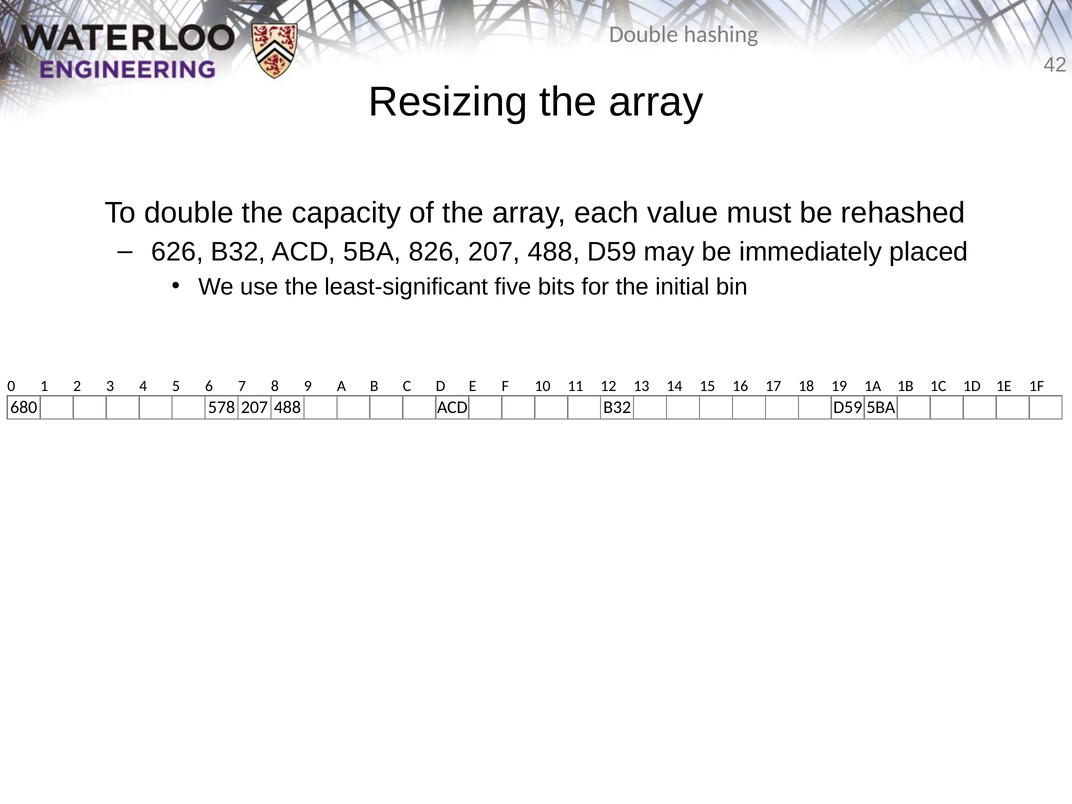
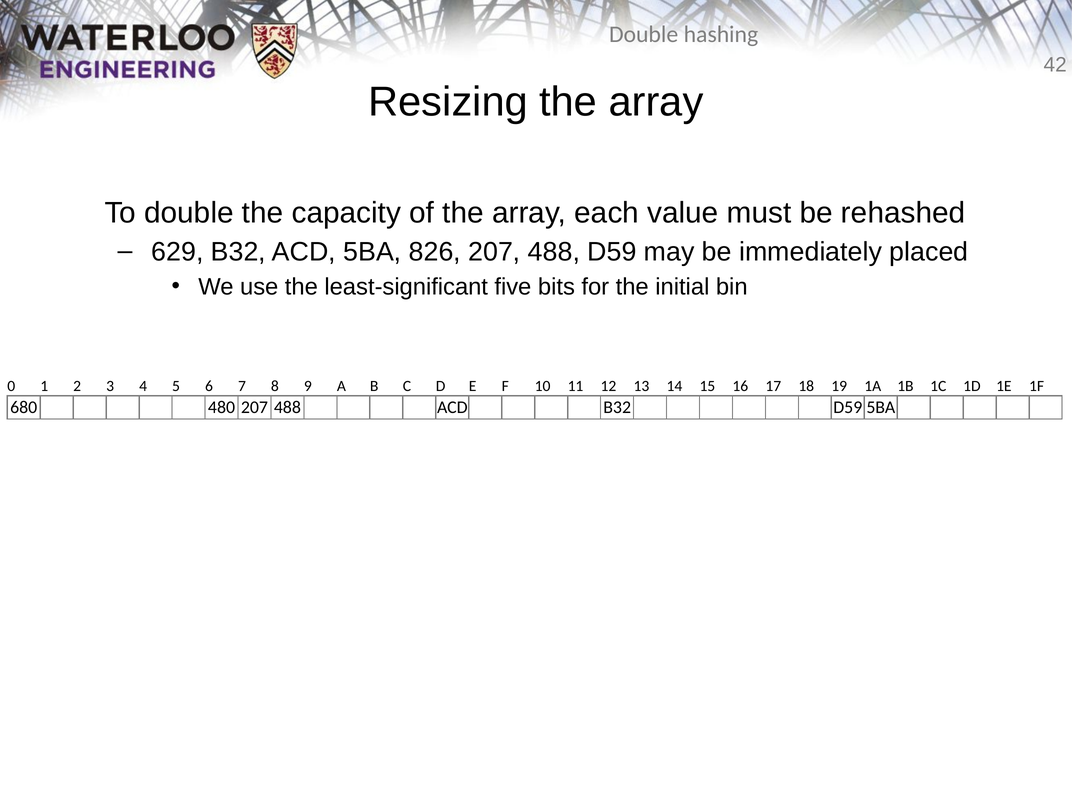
626: 626 -> 629
578: 578 -> 480
